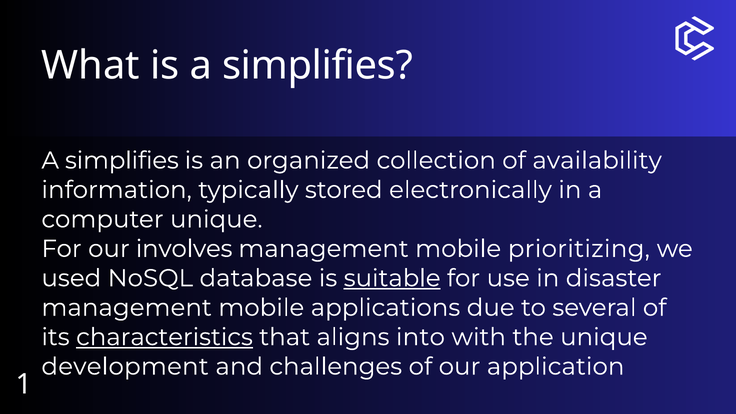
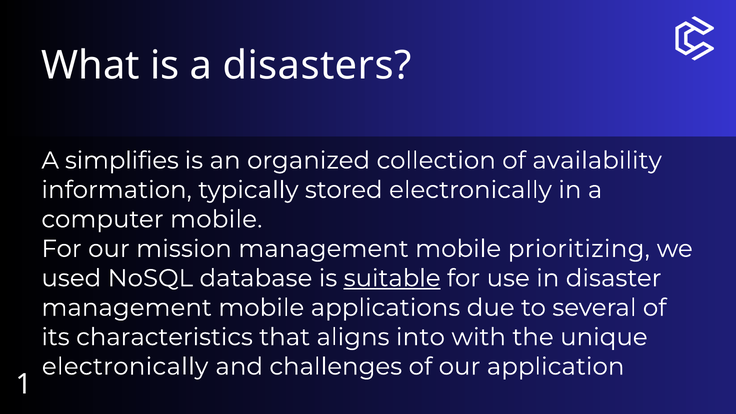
is a simplifies: simplifies -> disasters
computer unique: unique -> mobile
involves: involves -> mission
characteristics underline: present -> none
development at (125, 367): development -> electronically
